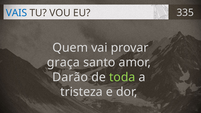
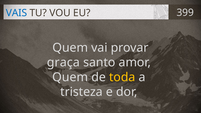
335: 335 -> 399
Darão at (70, 77): Darão -> Quem
toda colour: light green -> yellow
